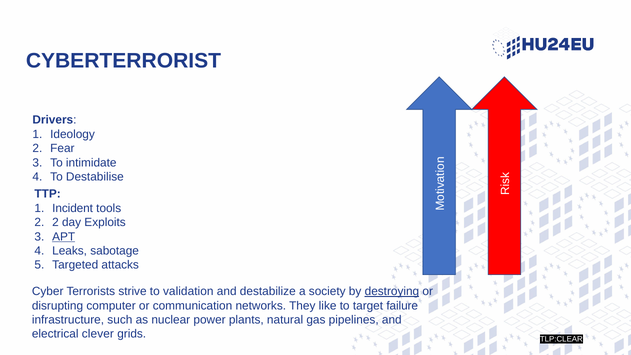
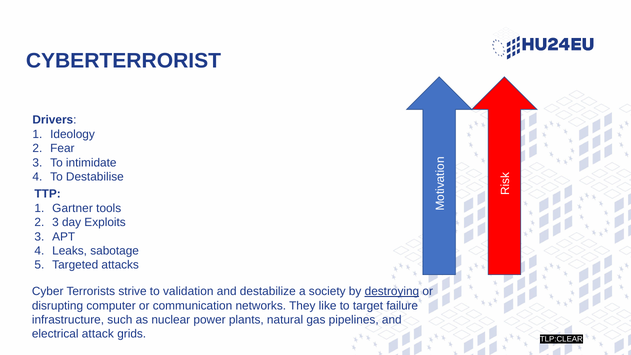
Incident: Incident -> Gartner
2 at (56, 222): 2 -> 3
APT underline: present -> none
clever: clever -> attack
